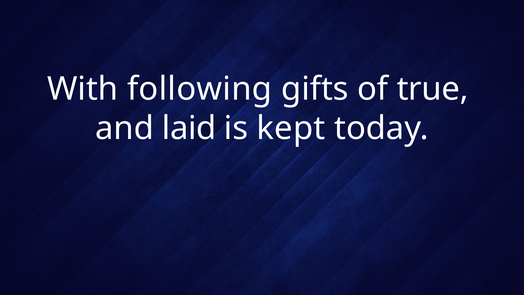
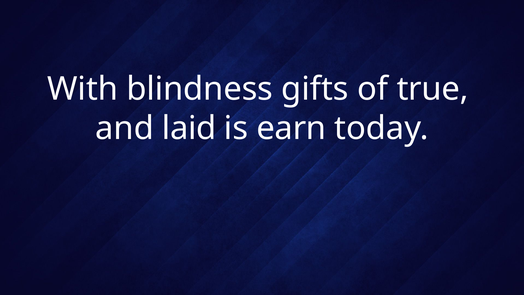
following: following -> blindness
kept: kept -> earn
